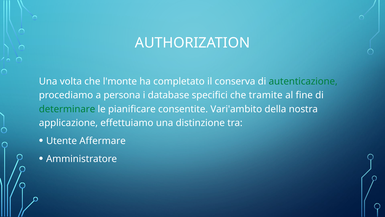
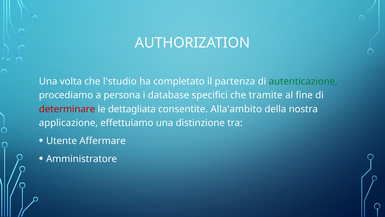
l'monte: l'monte -> l'studio
conserva: conserva -> partenza
determinare colour: green -> red
pianificare: pianificare -> dettagliata
Vari'ambito: Vari'ambito -> Alla'ambito
